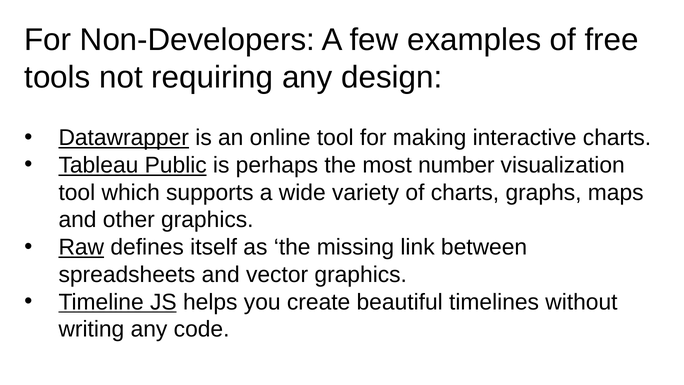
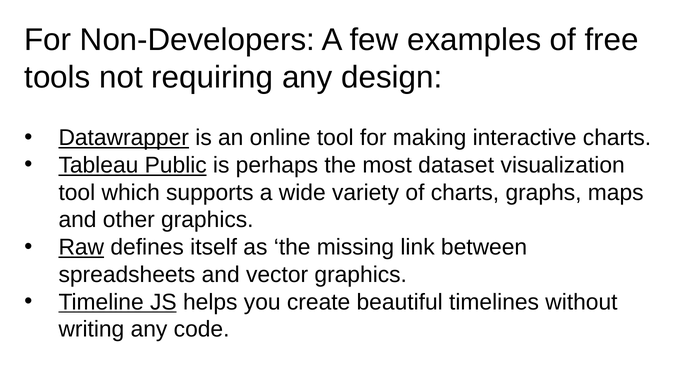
number: number -> dataset
